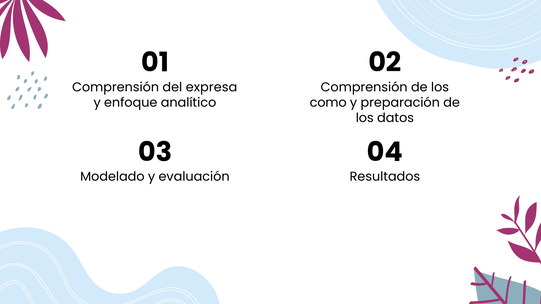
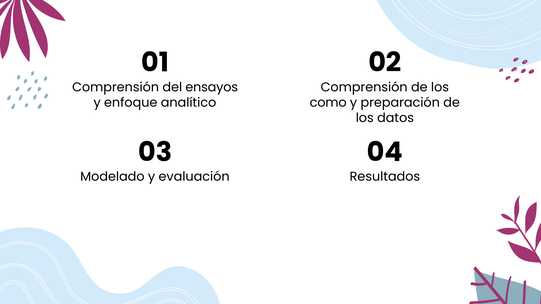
expresa: expresa -> ensayos
